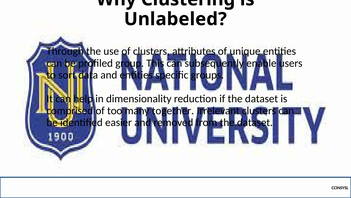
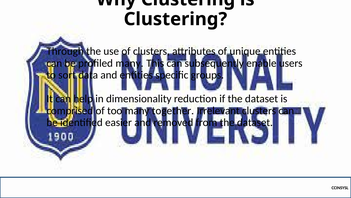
Unlabeled at (175, 19): Unlabeled -> Clustering
profiled group: group -> many
